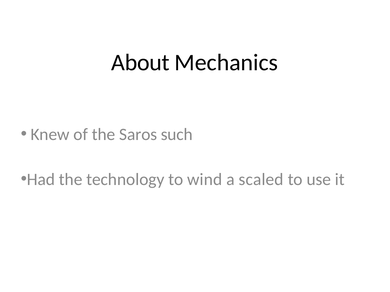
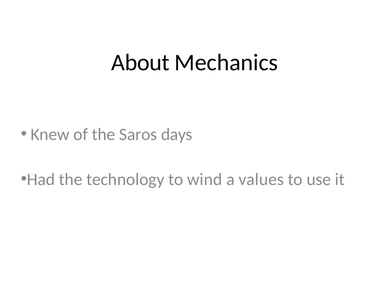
such: such -> days
scaled: scaled -> values
